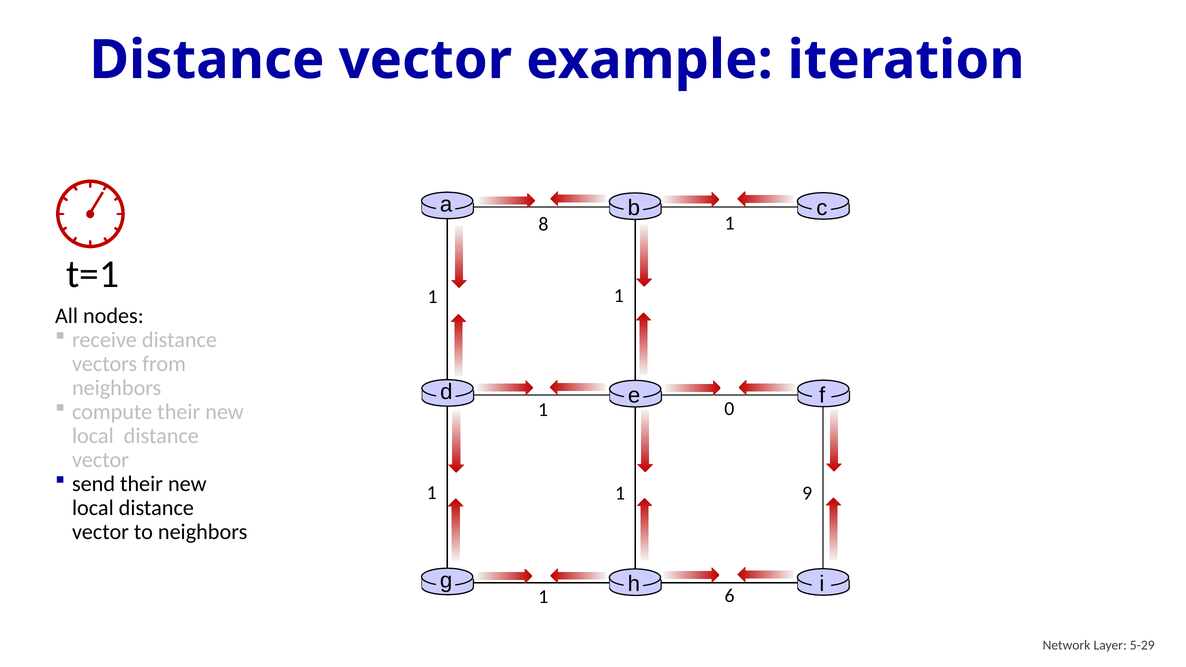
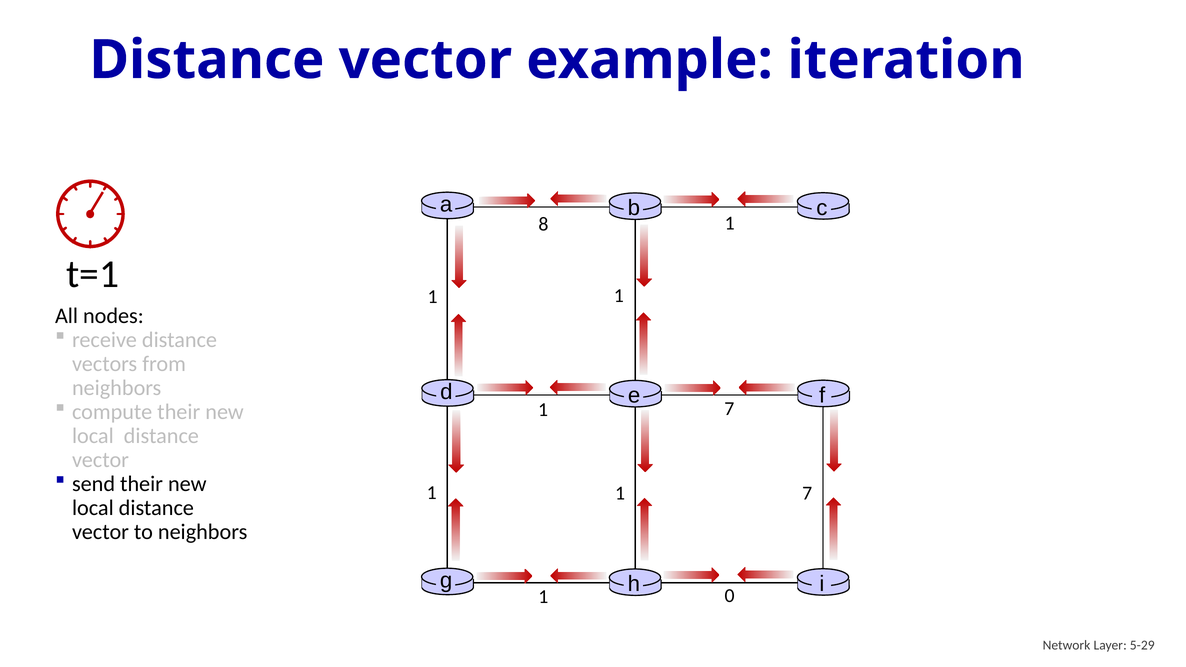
0 at (729, 409): 0 -> 7
1 1 9: 9 -> 7
6: 6 -> 0
